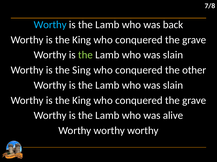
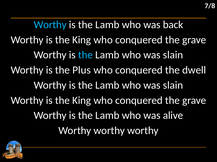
the at (85, 55) colour: light green -> light blue
Sing: Sing -> Plus
other: other -> dwell
